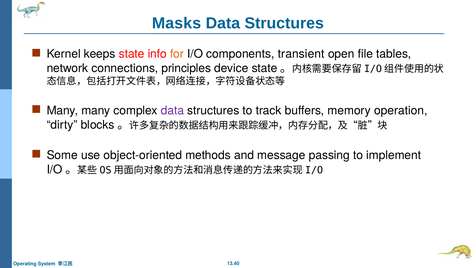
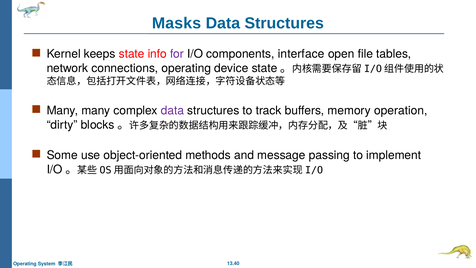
for colour: orange -> purple
transient: transient -> interface
connections principles: principles -> operating
